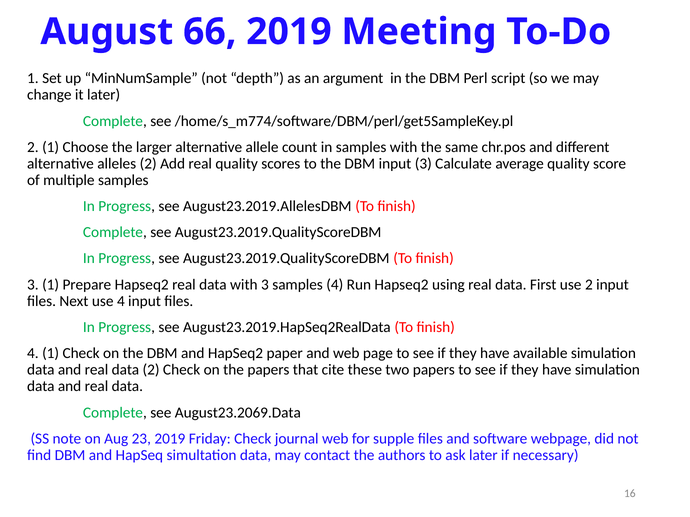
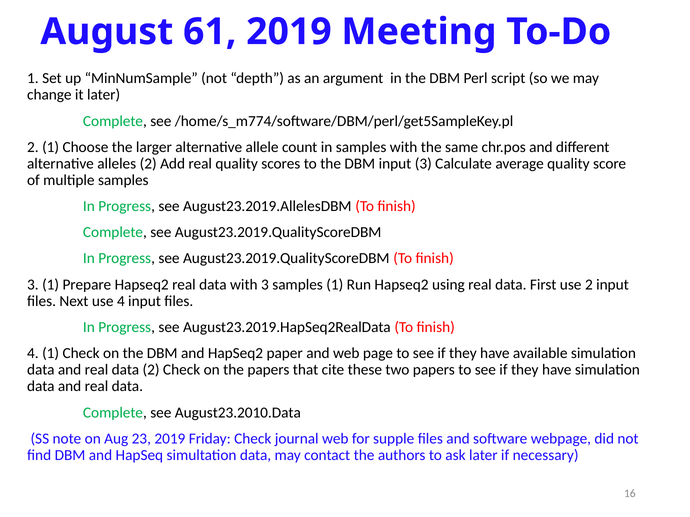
66: 66 -> 61
samples 4: 4 -> 1
August23.2069.Data: August23.2069.Data -> August23.2010.Data
